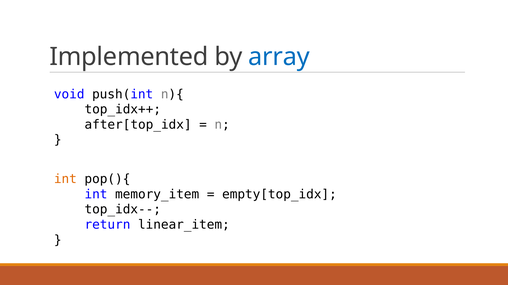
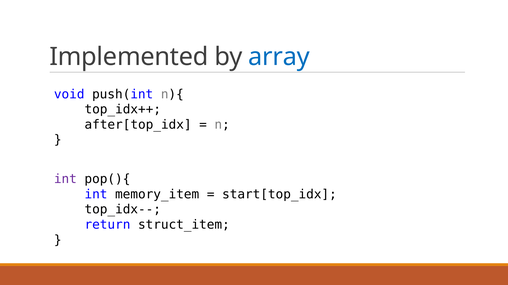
int at (65, 179) colour: orange -> purple
empty[top_idx: empty[top_idx -> start[top_idx
linear_item: linear_item -> struct_item
